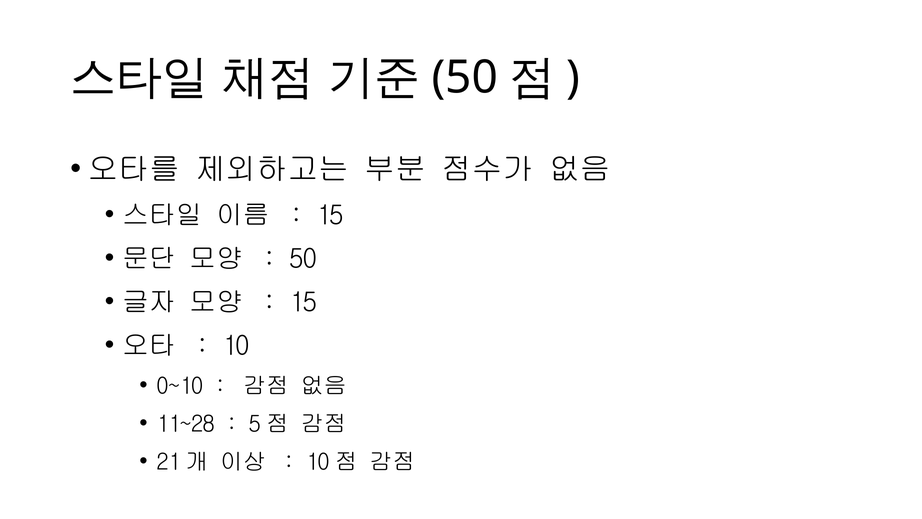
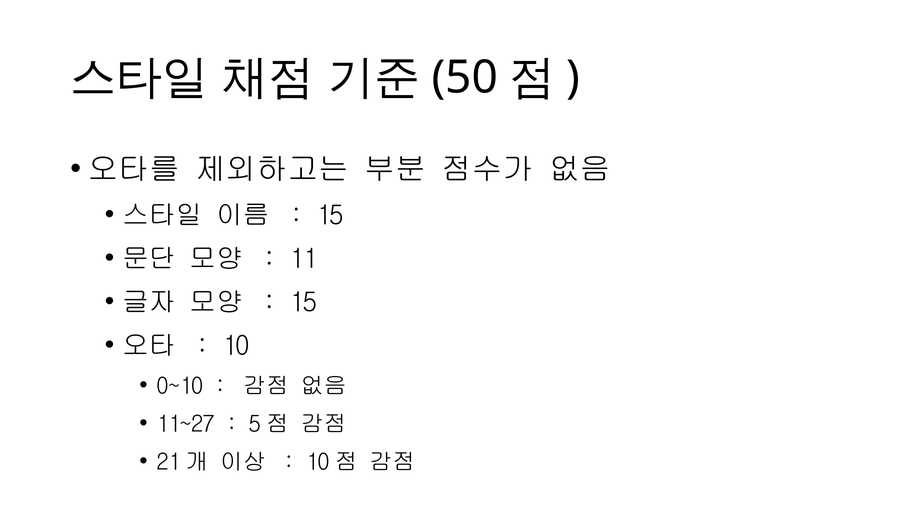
50 at (303, 259): 50 -> 11
11~28: 11~28 -> 11~27
